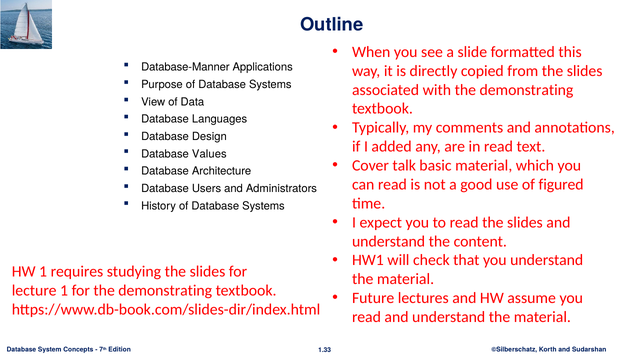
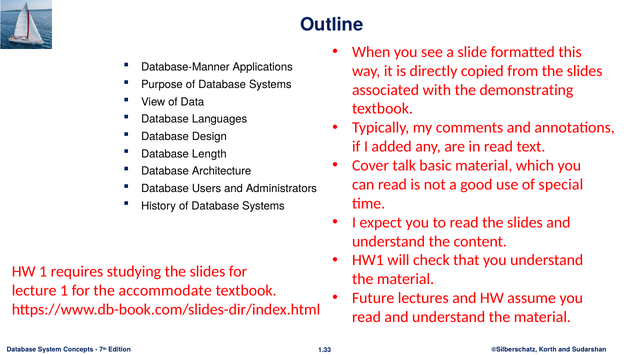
Values: Values -> Length
figured: figured -> special
for the demonstrating: demonstrating -> accommodate
